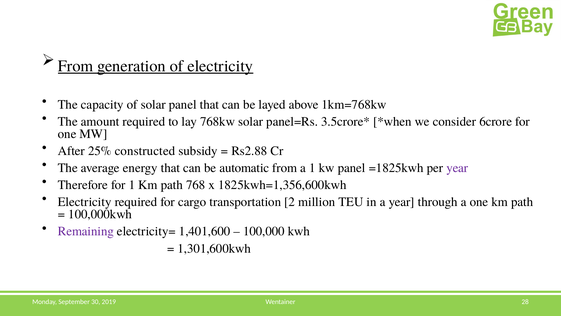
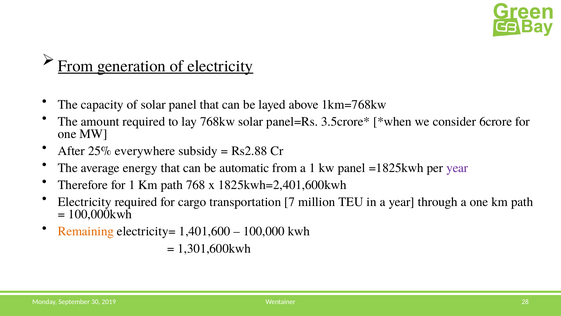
constructed: constructed -> everywhere
1825kwh=1,356,600kwh: 1825kwh=1,356,600kwh -> 1825kwh=2,401,600kwh
2: 2 -> 7
Remaining colour: purple -> orange
